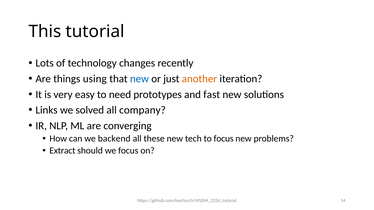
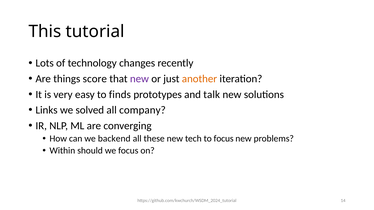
using: using -> score
new at (139, 79) colour: blue -> purple
need: need -> finds
fast: fast -> talk
Extract: Extract -> Within
